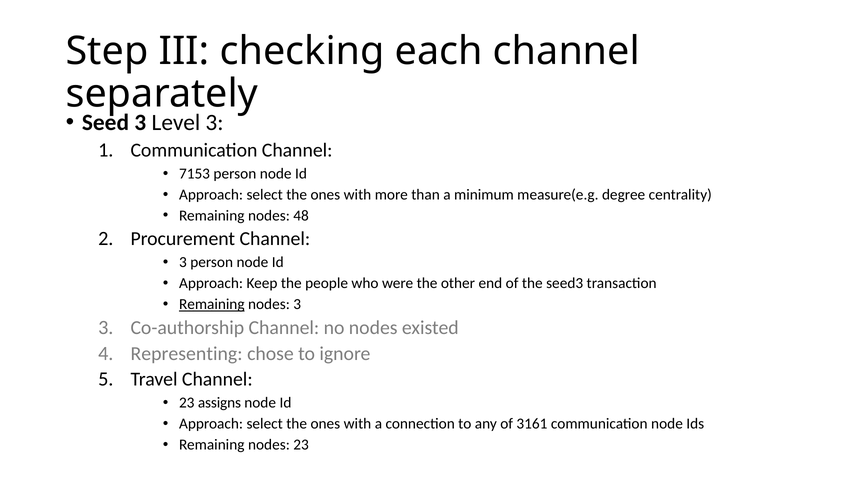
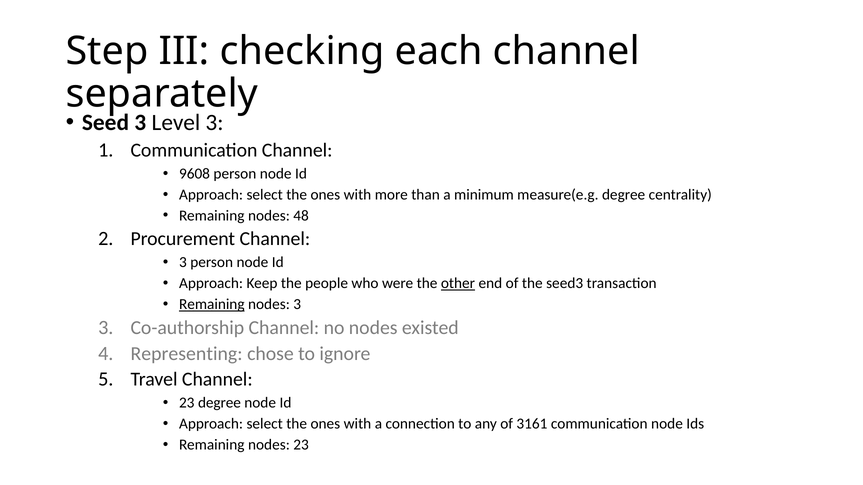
7153: 7153 -> 9608
other underline: none -> present
23 assigns: assigns -> degree
